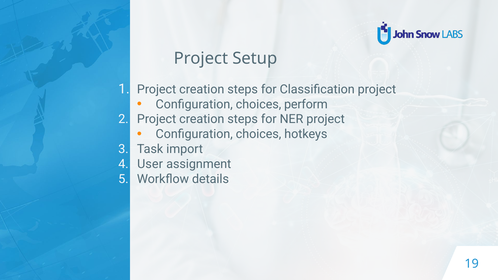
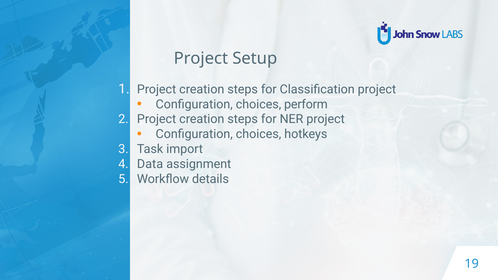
User: User -> Data
